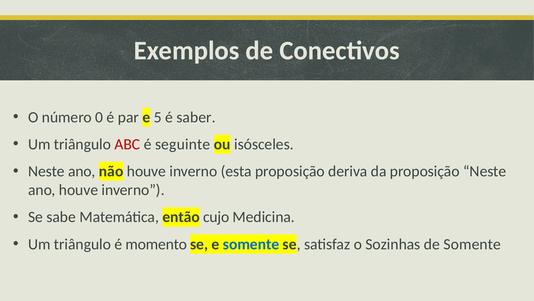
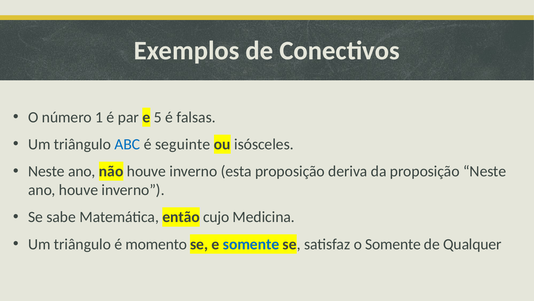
0: 0 -> 1
saber: saber -> falsas
ABC colour: red -> blue
o Sozinhas: Sozinhas -> Somente
de Somente: Somente -> Qualquer
